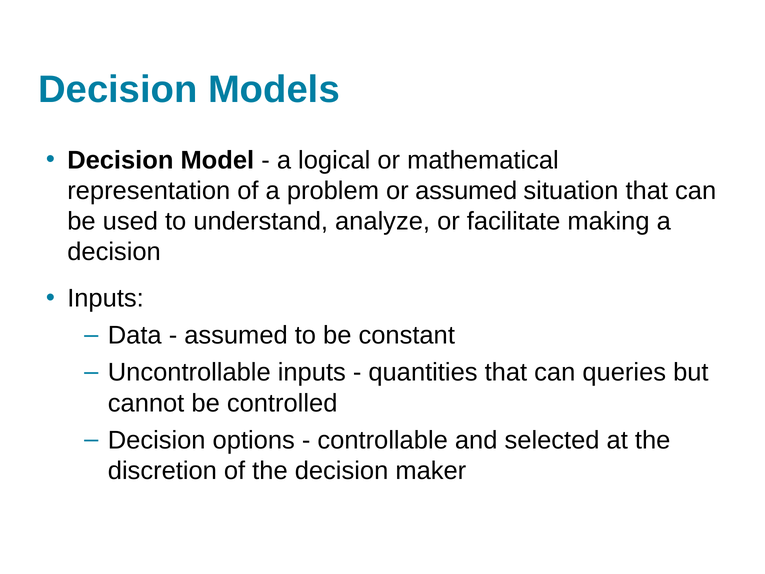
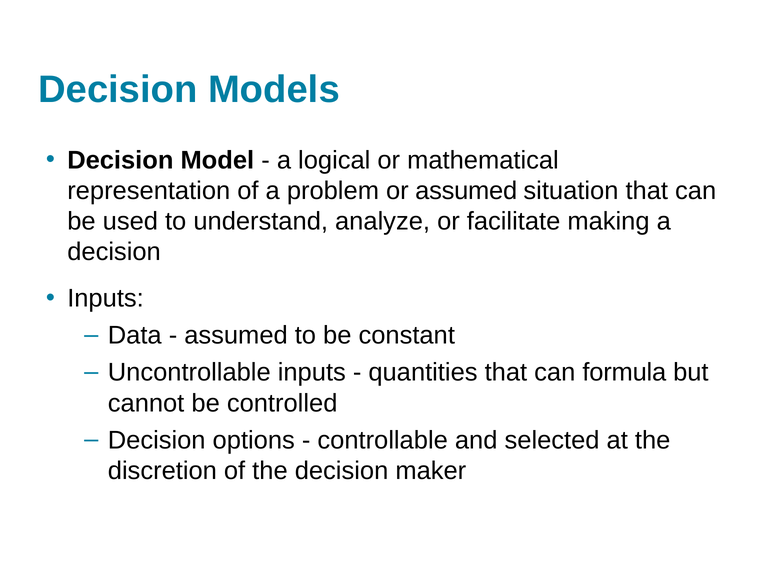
queries: queries -> formula
